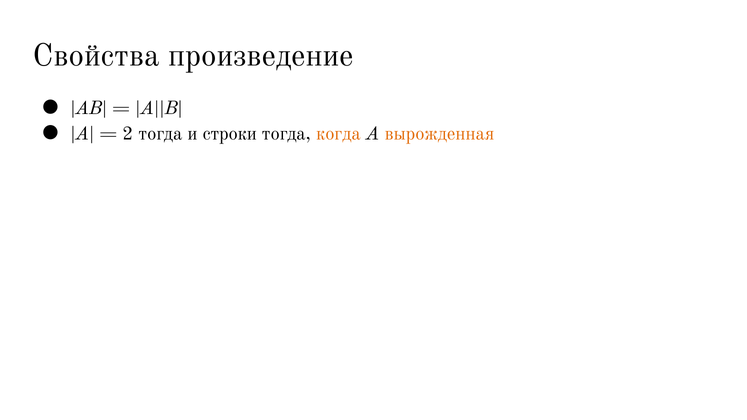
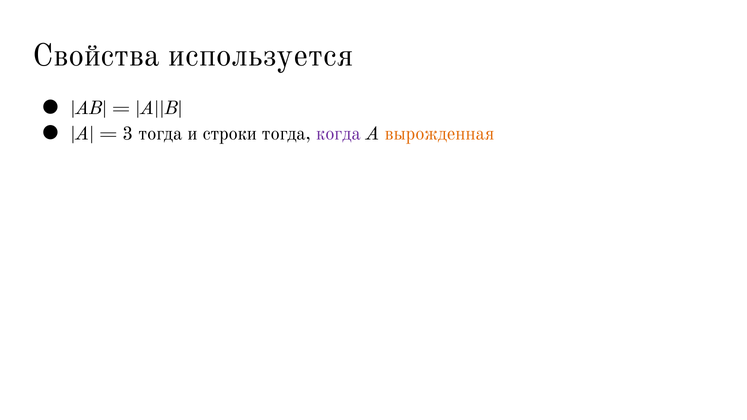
произведение: произведение -> используется
2: 2 -> 3
когда colour: orange -> purple
